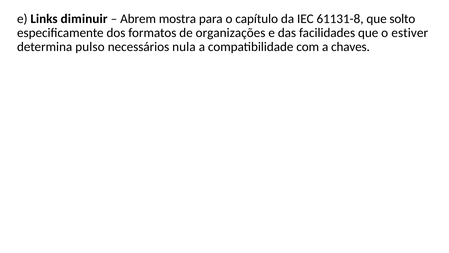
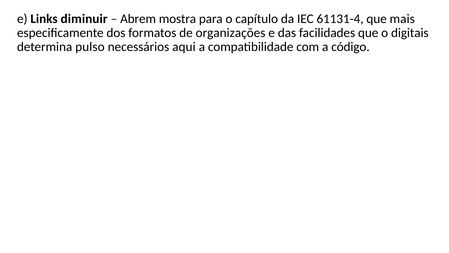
61131-8: 61131-8 -> 61131-4
solto: solto -> mais
estiver: estiver -> digitais
nula: nula -> aqui
chaves: chaves -> código
